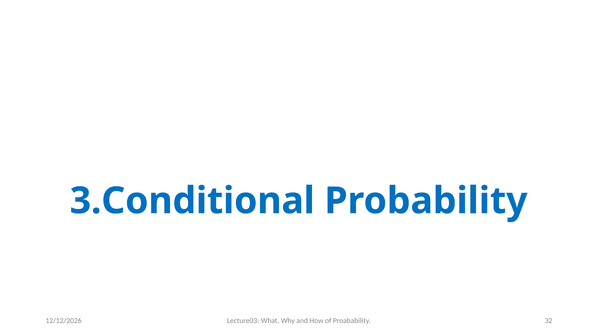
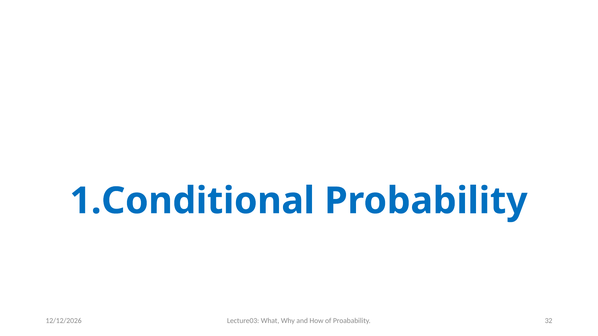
3.Conditional: 3.Conditional -> 1.Conditional
